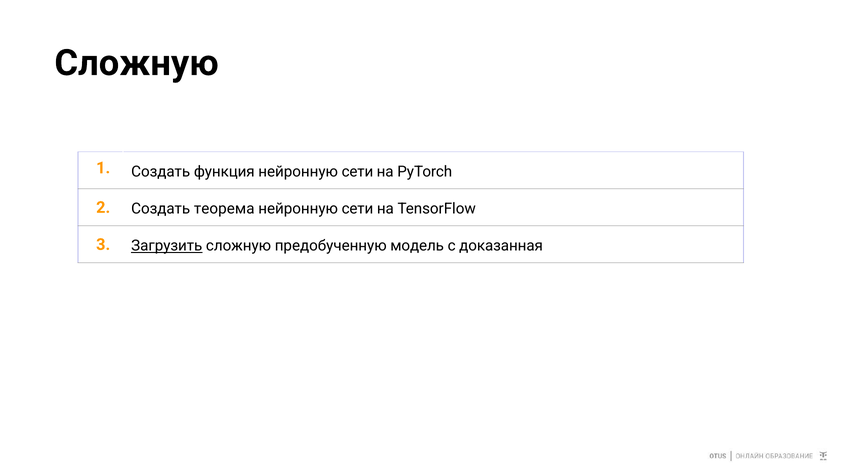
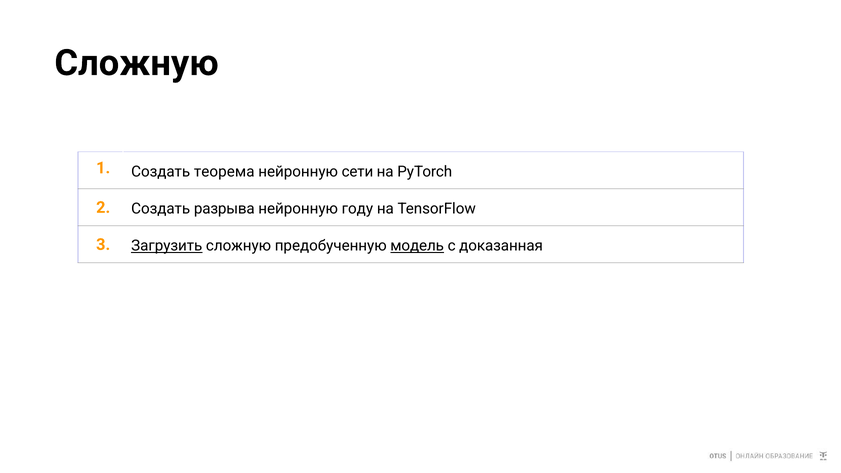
функция: функция -> теорема
теорема: теорема -> разрыва
сети at (357, 209): сети -> году
модель underline: none -> present
